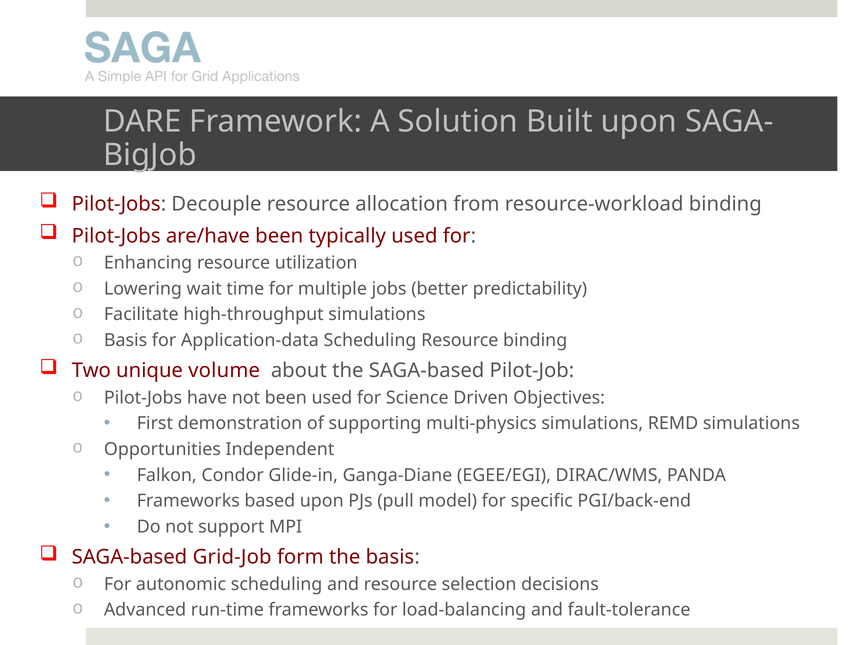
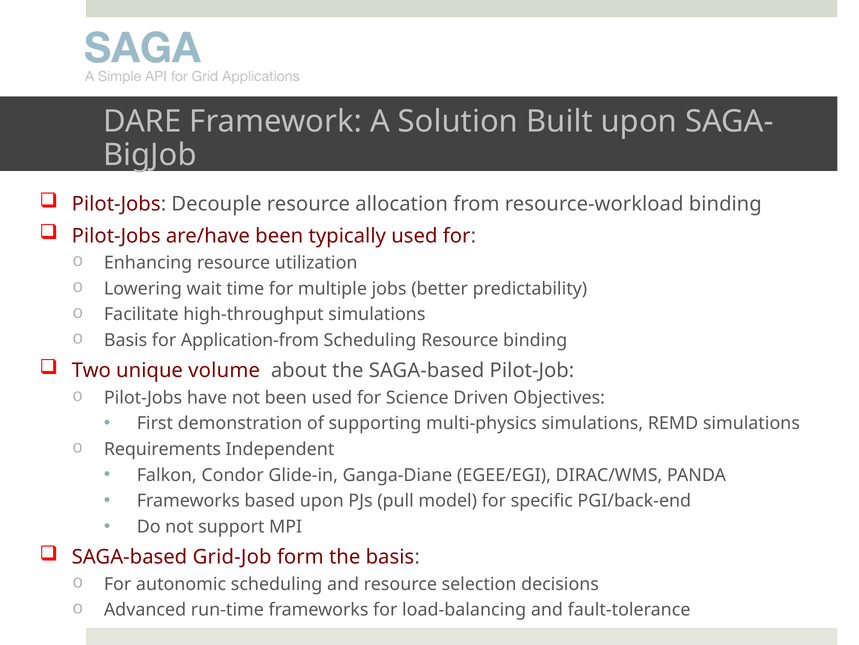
Application-data: Application-data -> Application-from
Opportunities: Opportunities -> Requirements
